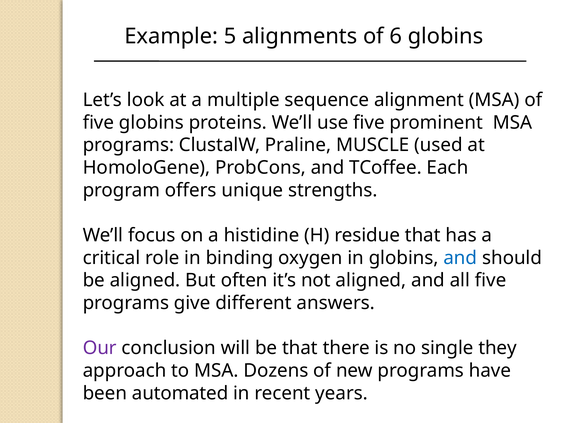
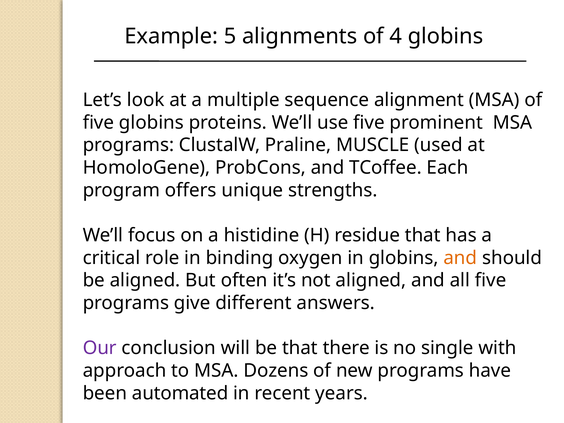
6: 6 -> 4
and at (460, 258) colour: blue -> orange
they: they -> with
